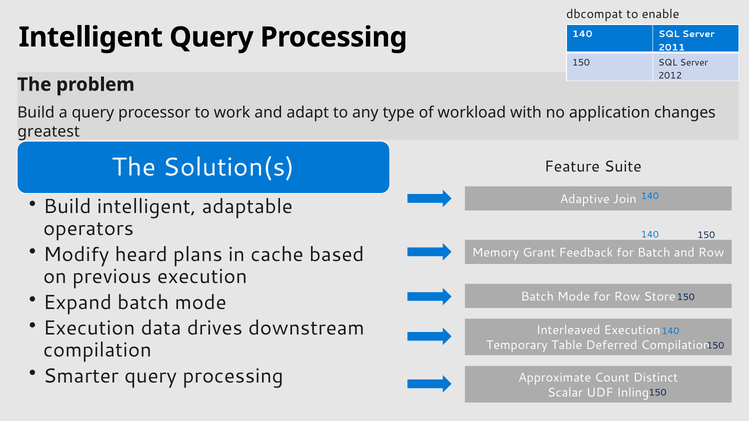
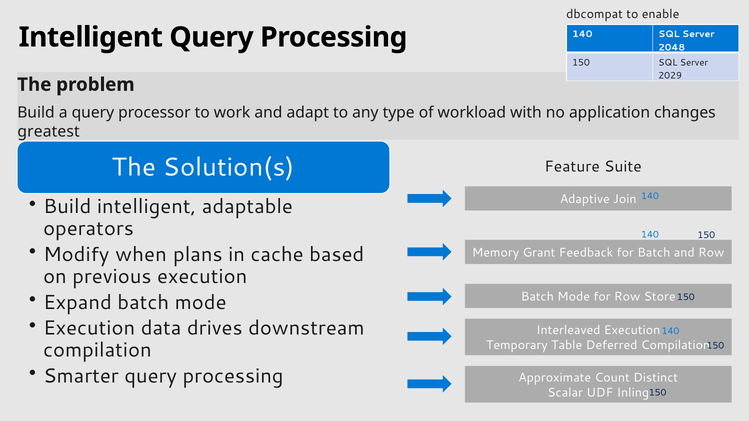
2011: 2011 -> 2048
2012: 2012 -> 2029
heard: heard -> when
